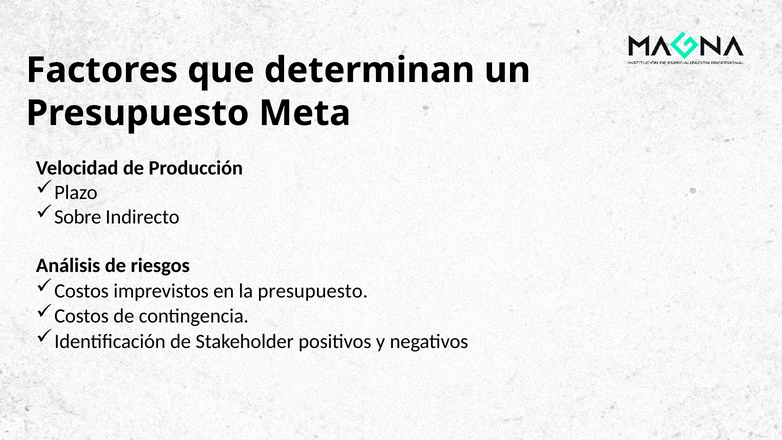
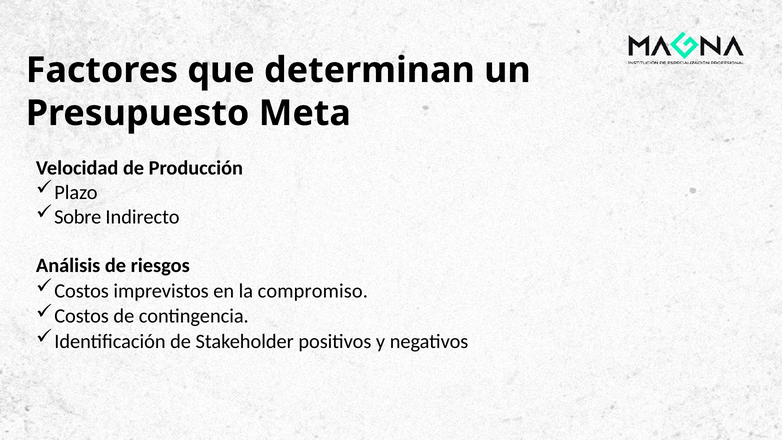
la presupuesto: presupuesto -> compromiso
